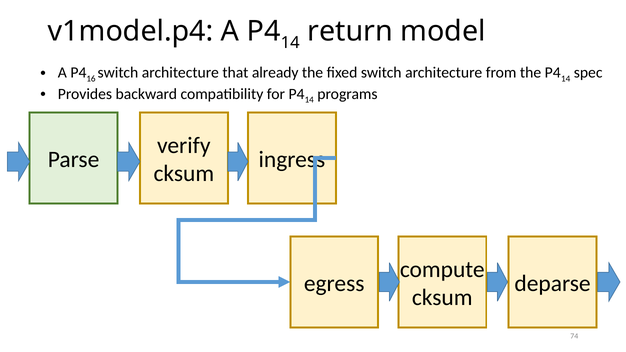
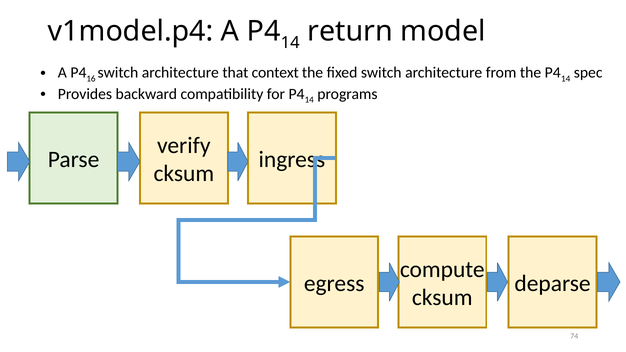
already: already -> context
